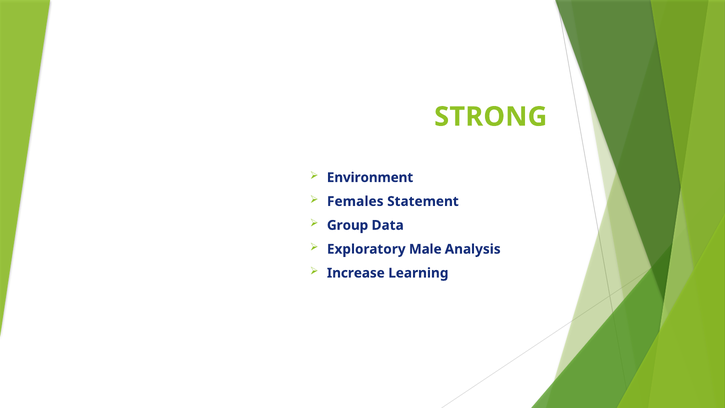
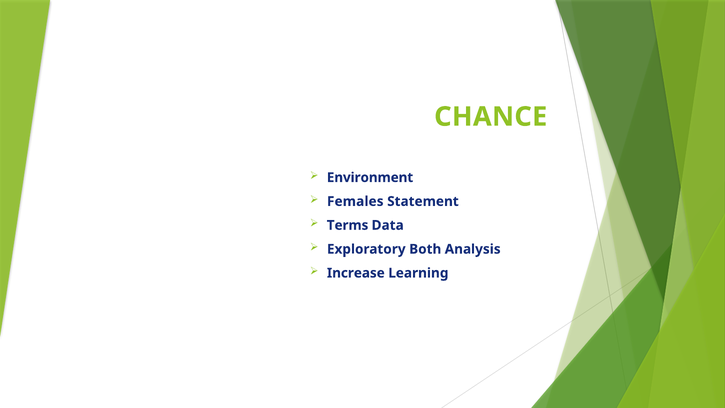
STRONG: STRONG -> CHANCE
Group: Group -> Terms
Male: Male -> Both
